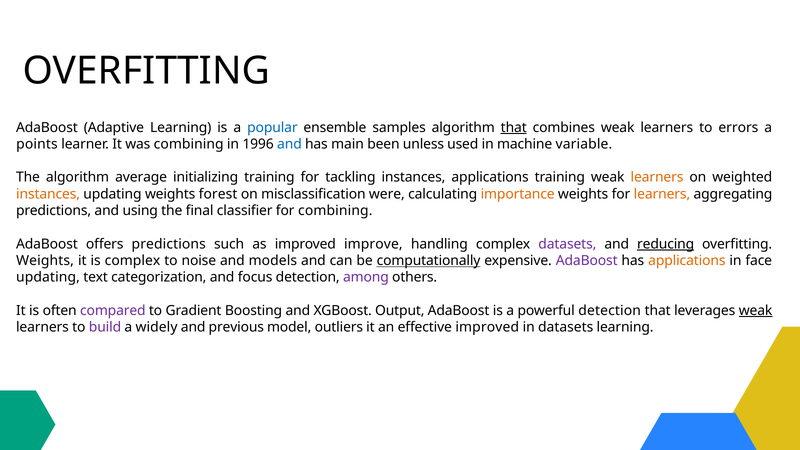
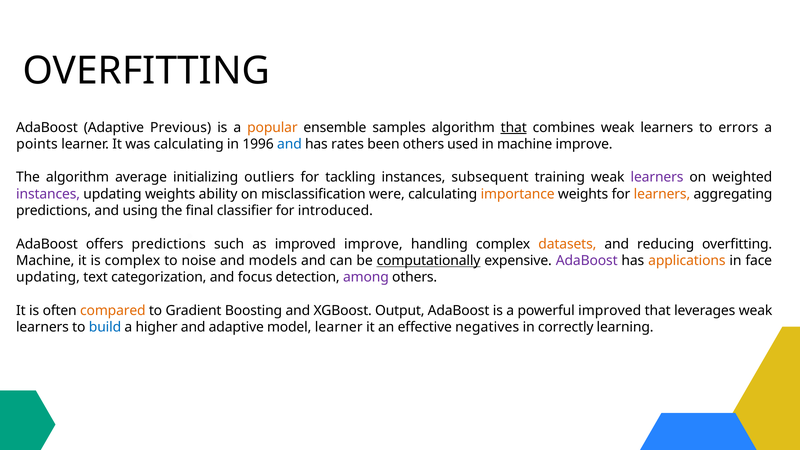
Adaptive Learning: Learning -> Previous
popular colour: blue -> orange
was combining: combining -> calculating
main: main -> rates
been unless: unless -> others
machine variable: variable -> improve
initializing training: training -> outliers
instances applications: applications -> subsequent
learners at (657, 177) colour: orange -> purple
instances at (48, 194) colour: orange -> purple
forest: forest -> ability
for combining: combining -> introduced
datasets at (567, 244) colour: purple -> orange
reducing underline: present -> none
Weights at (45, 261): Weights -> Machine
compared colour: purple -> orange
powerful detection: detection -> improved
weak at (756, 311) underline: present -> none
build colour: purple -> blue
widely: widely -> higher
and previous: previous -> adaptive
model outliers: outliers -> learner
effective improved: improved -> negatives
in datasets: datasets -> correctly
